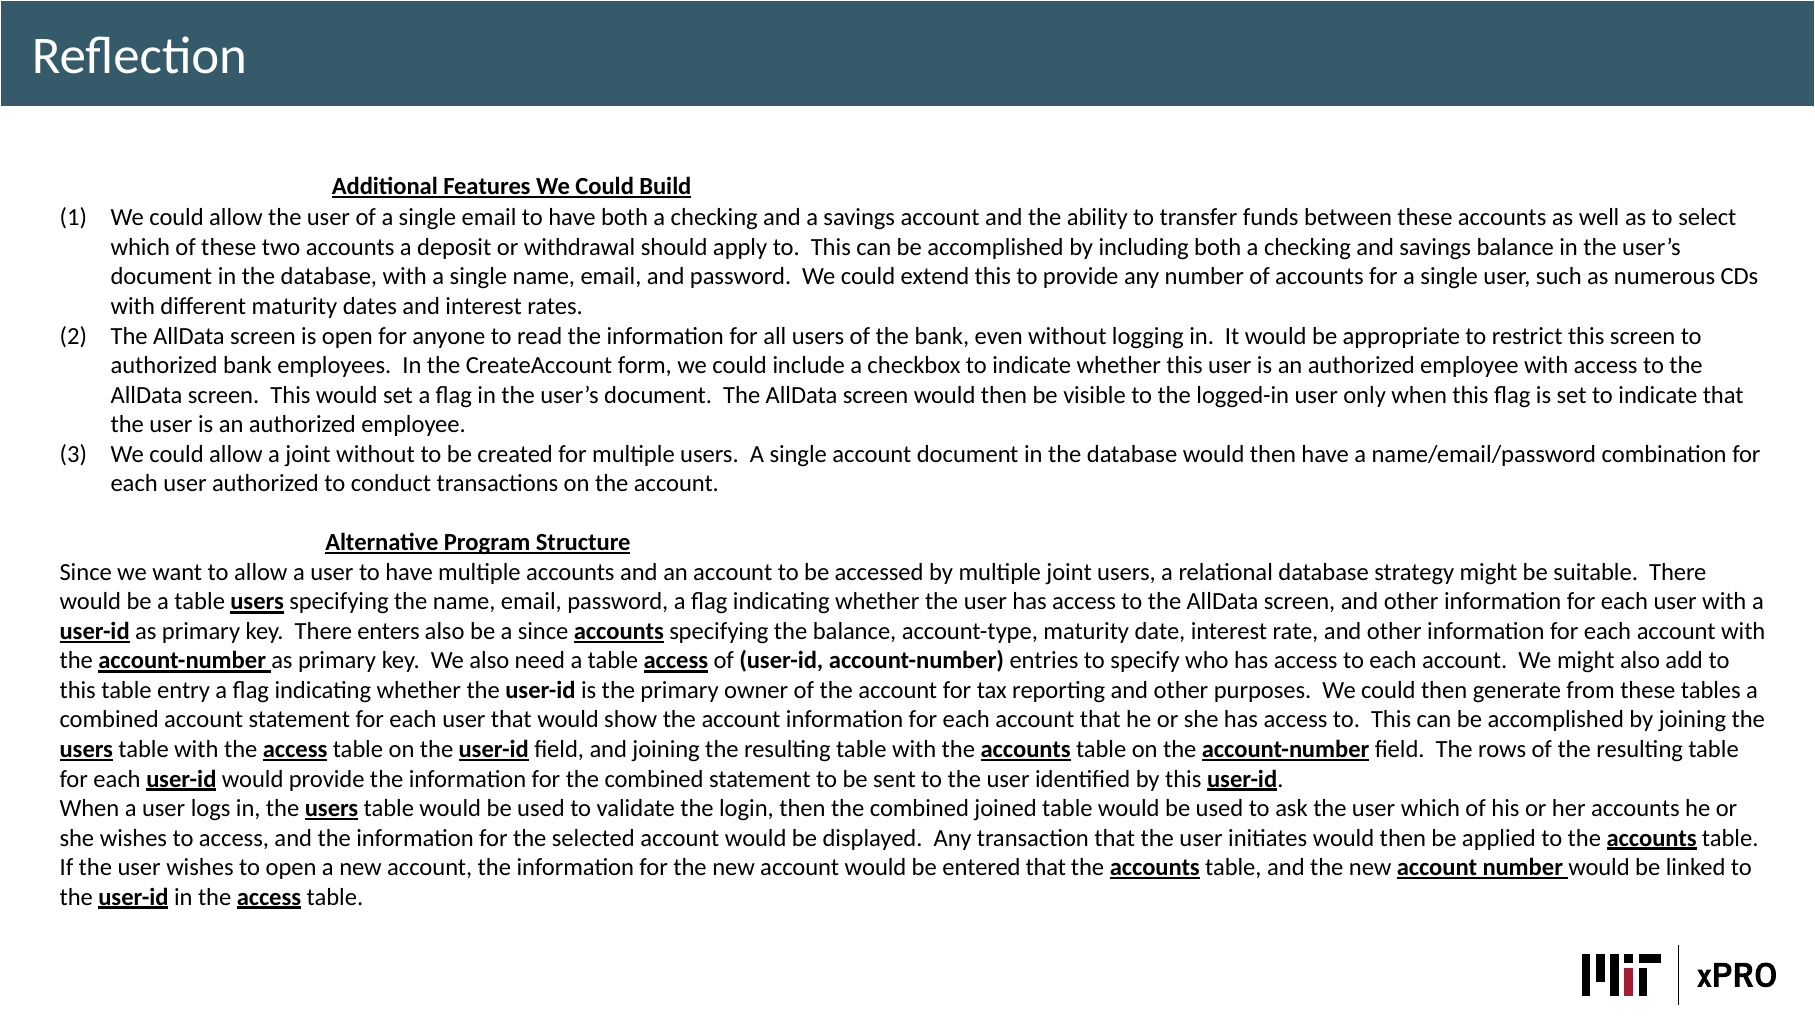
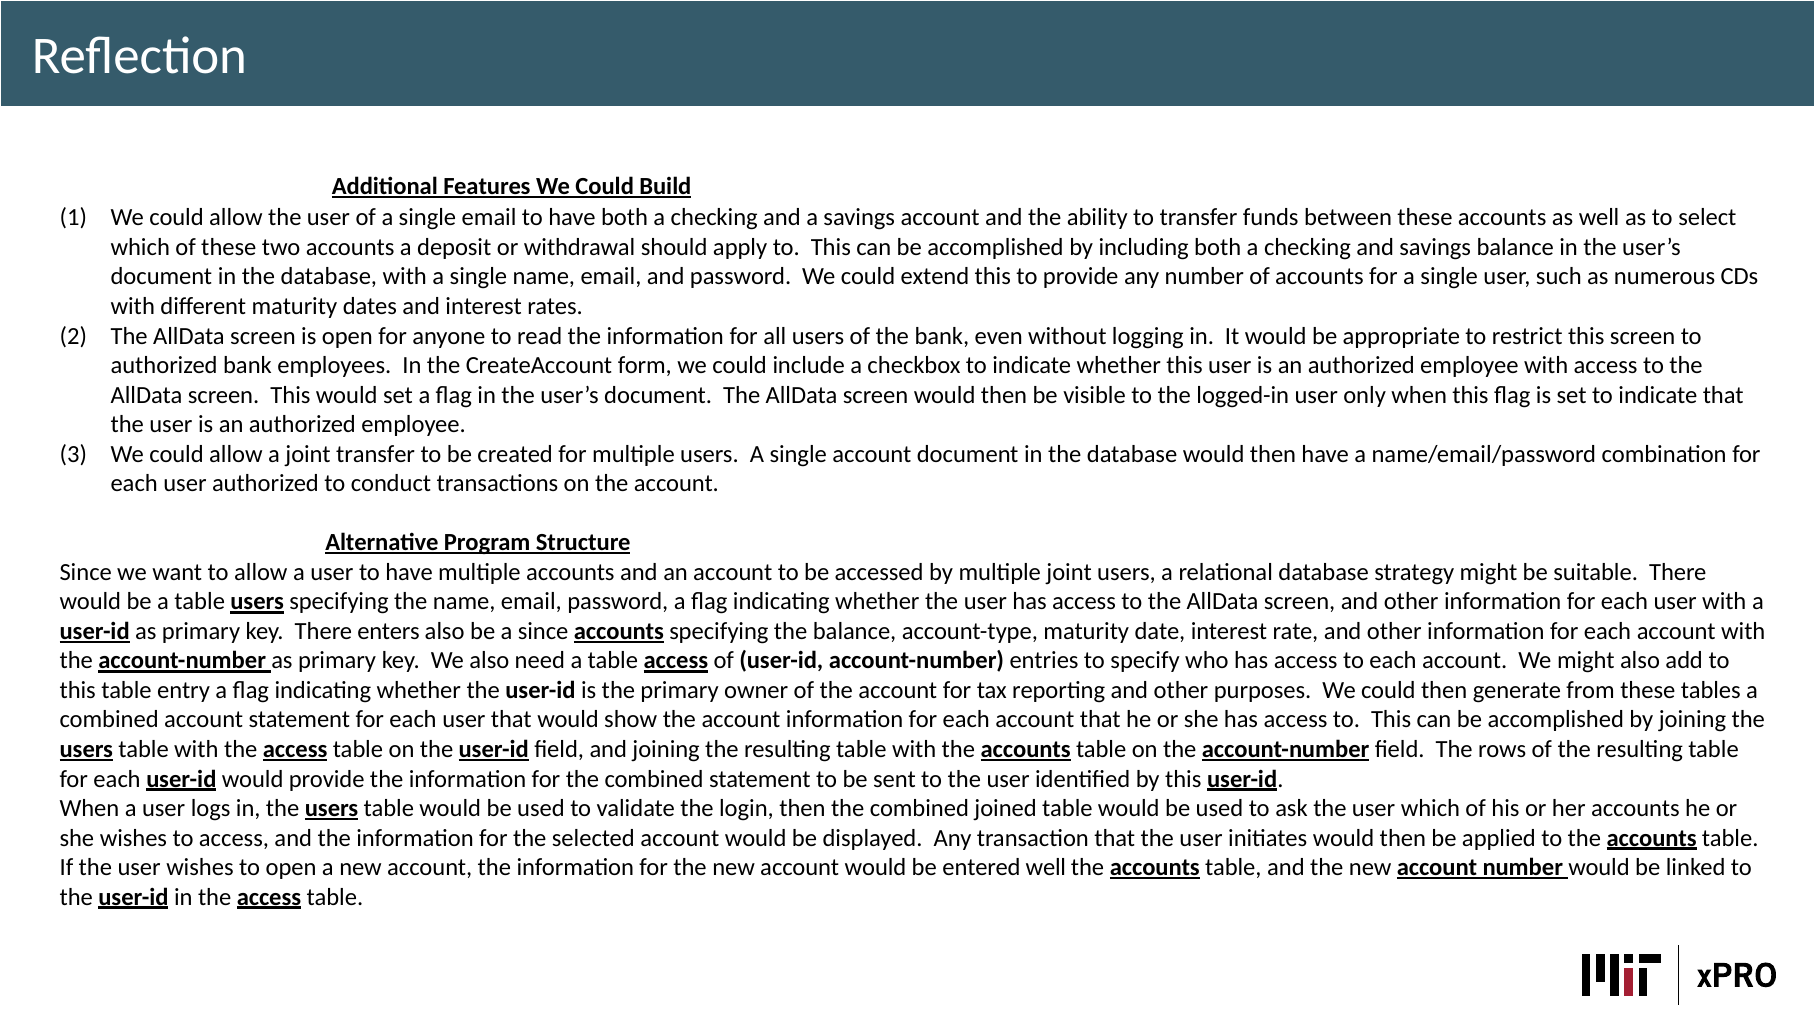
joint without: without -> transfer
entered that: that -> well
